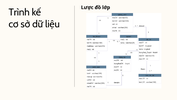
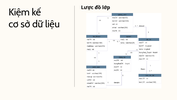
Trình: Trình -> Kiệm
